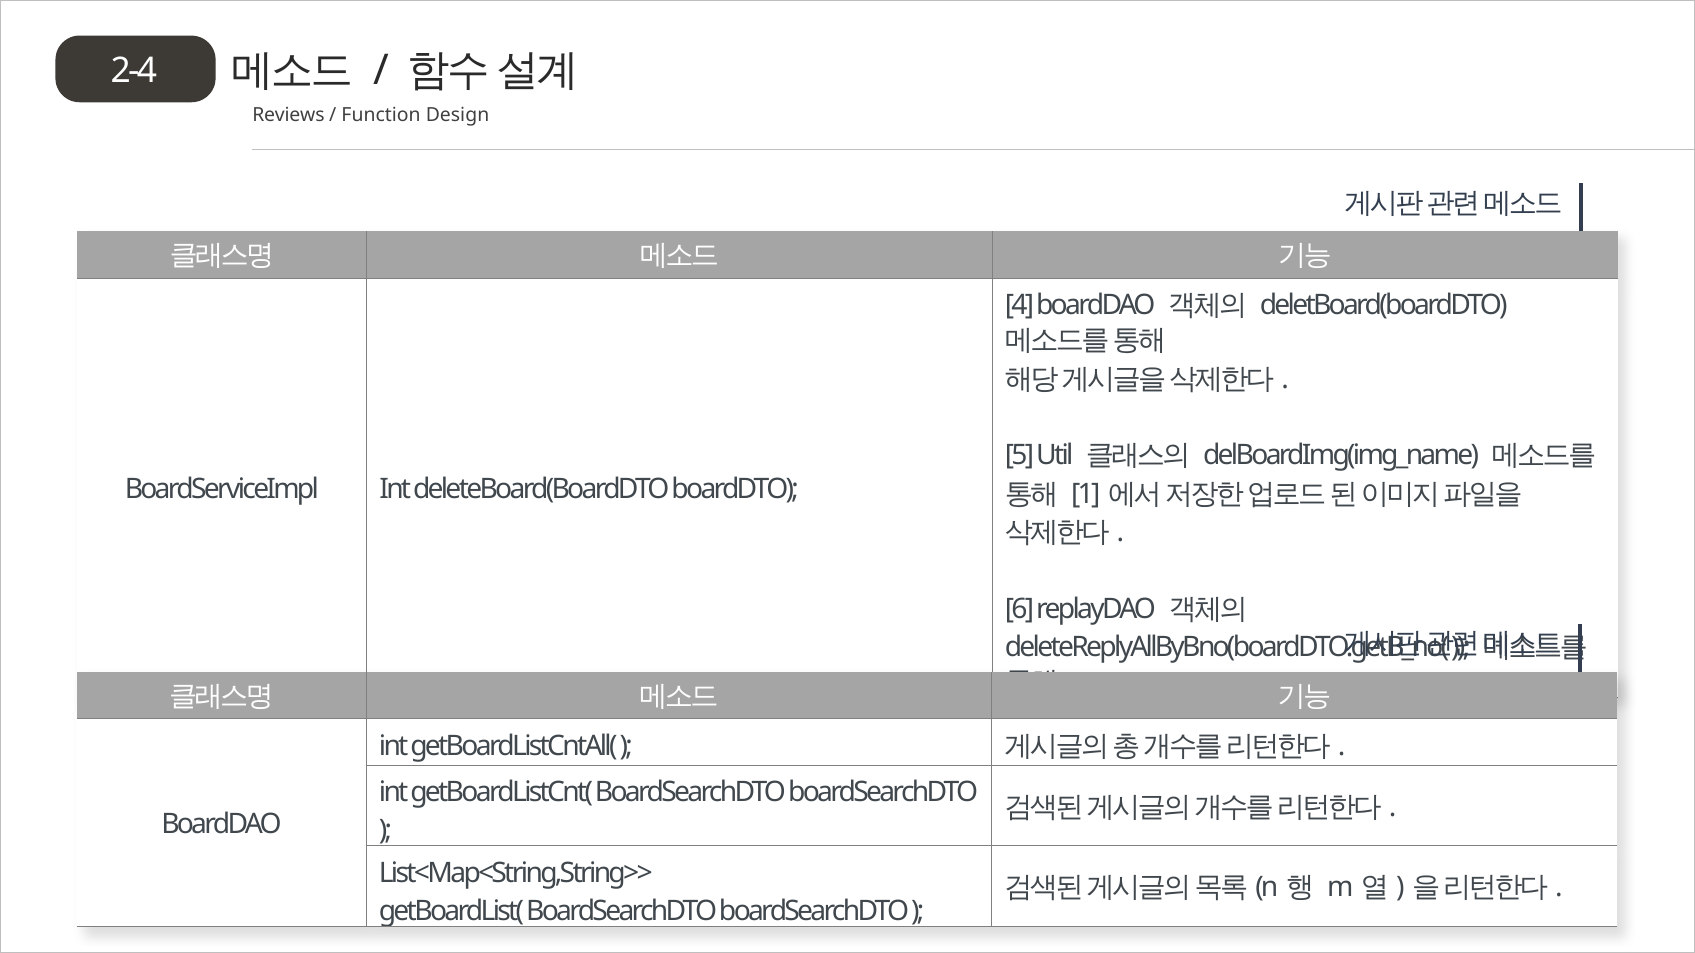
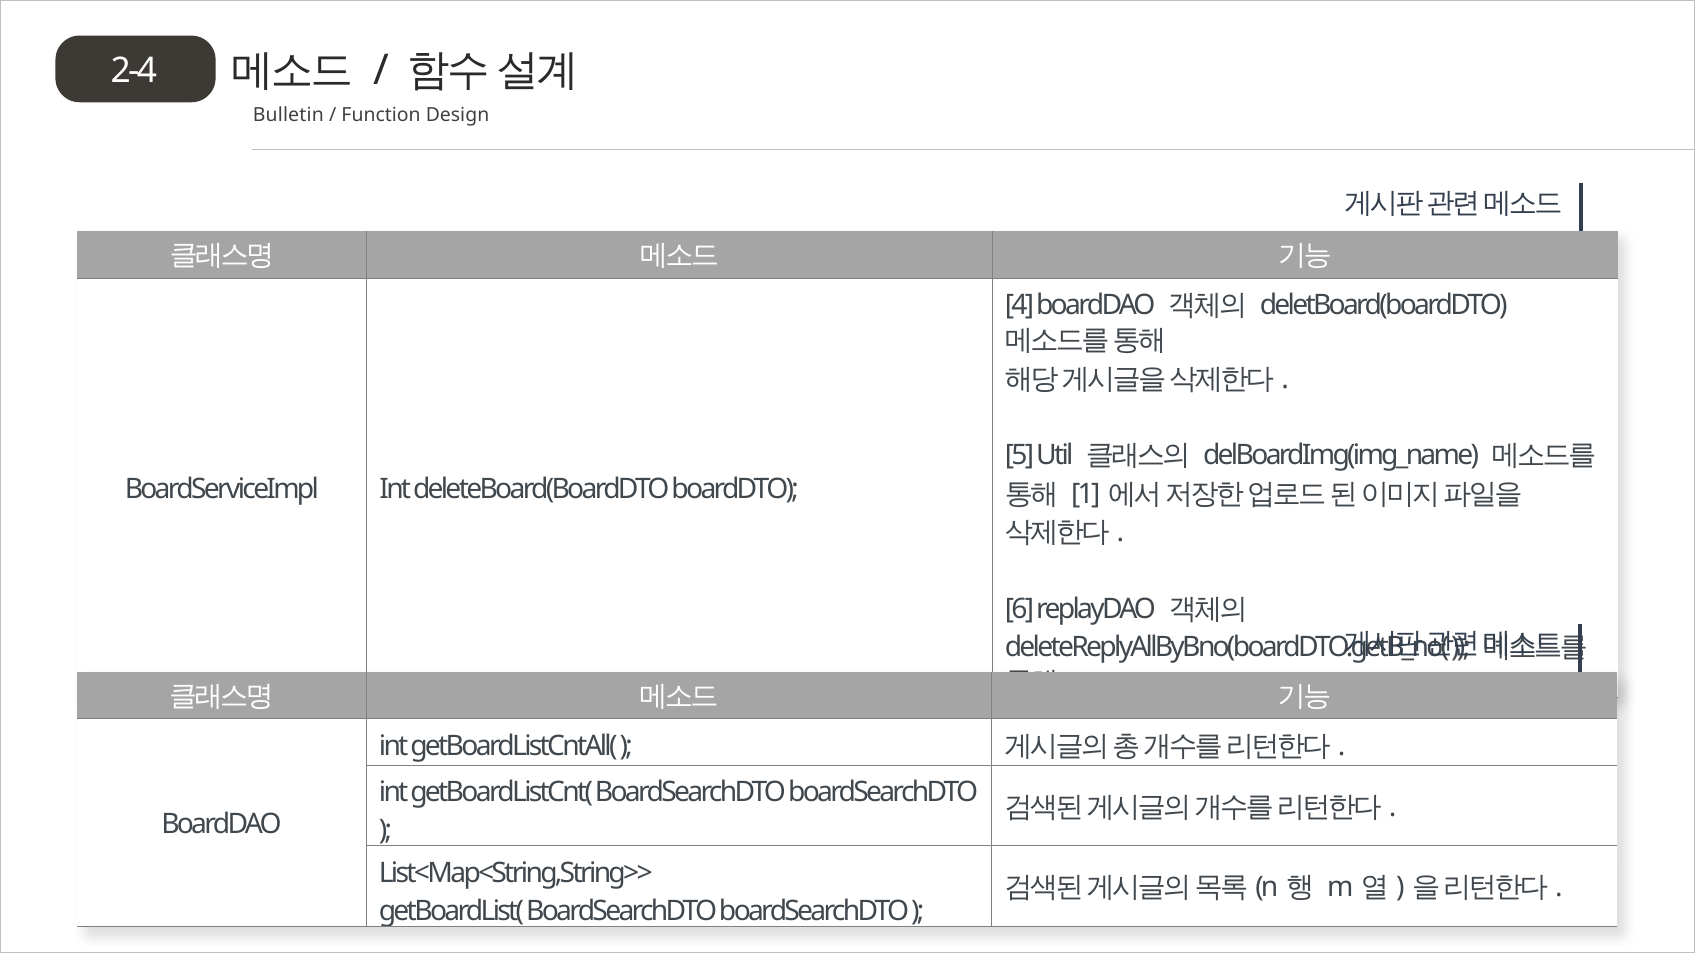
Reviews: Reviews -> Bulletin
